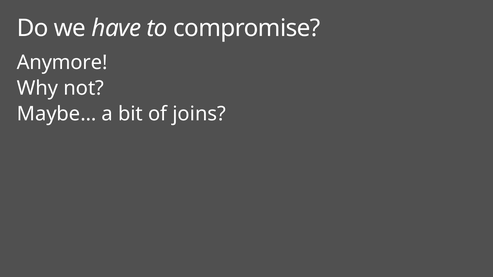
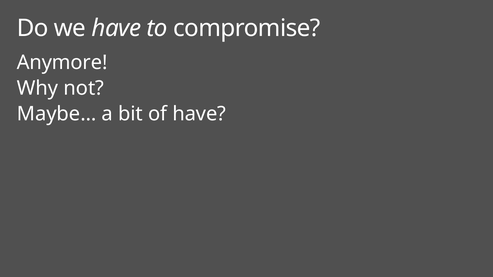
of joins: joins -> have
